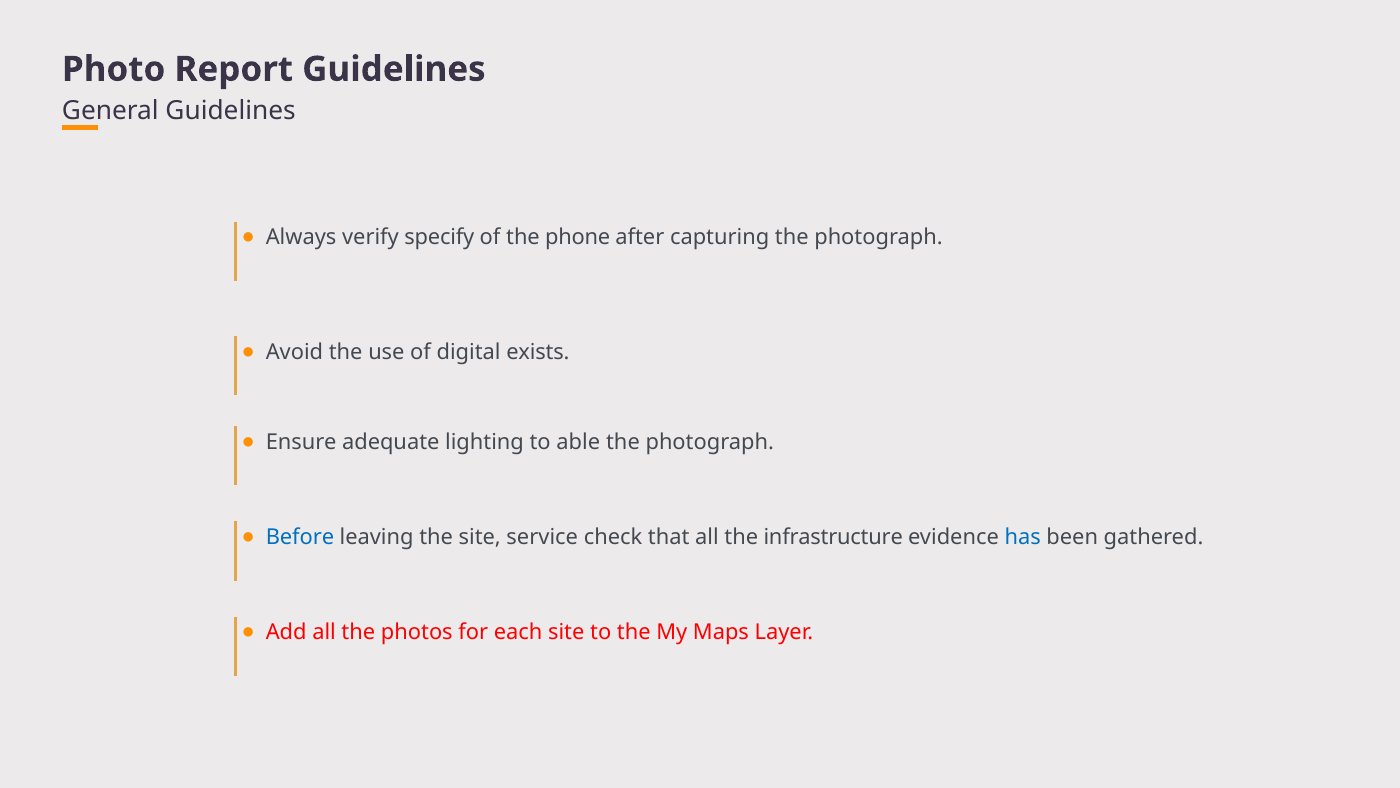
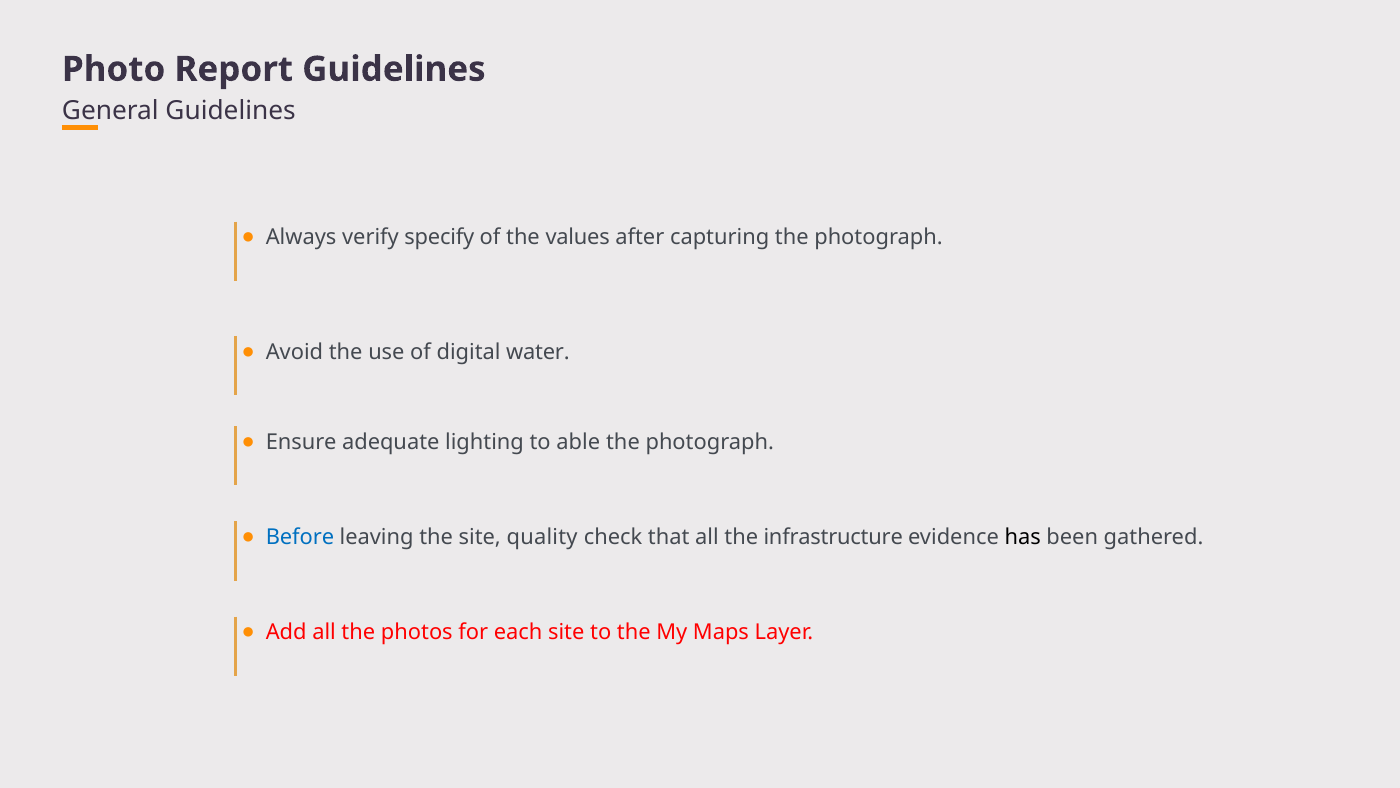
phone: phone -> values
exists: exists -> water
service: service -> quality
has colour: blue -> black
